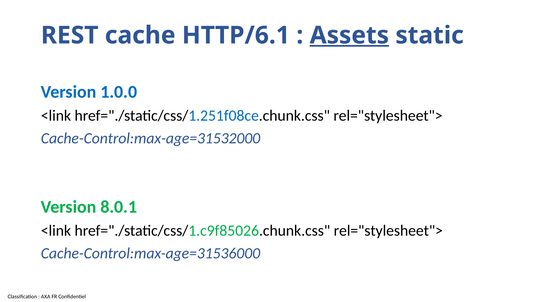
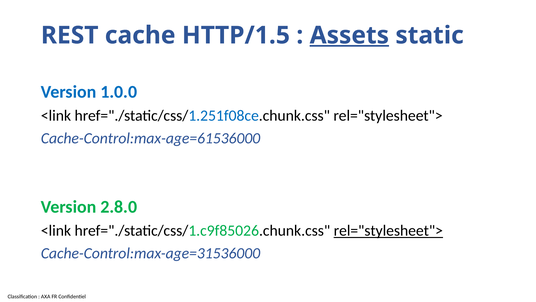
HTTP/6.1: HTTP/6.1 -> HTTP/1.5
Cache-Control:max-age=31532000: Cache-Control:max-age=31532000 -> Cache-Control:max-age=61536000
8.0.1: 8.0.1 -> 2.8.0
rel="stylesheet"> at (388, 230) underline: none -> present
